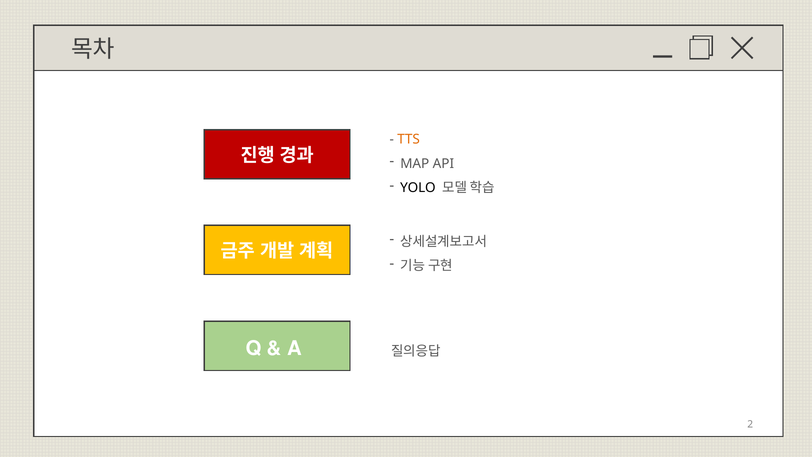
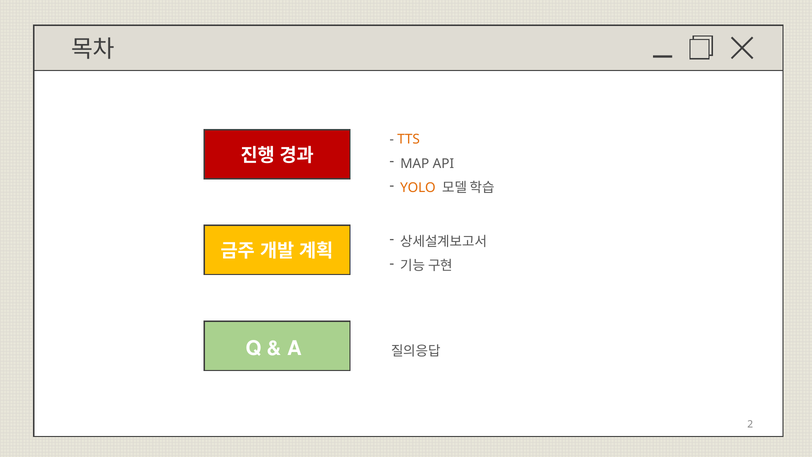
YOLO colour: black -> orange
